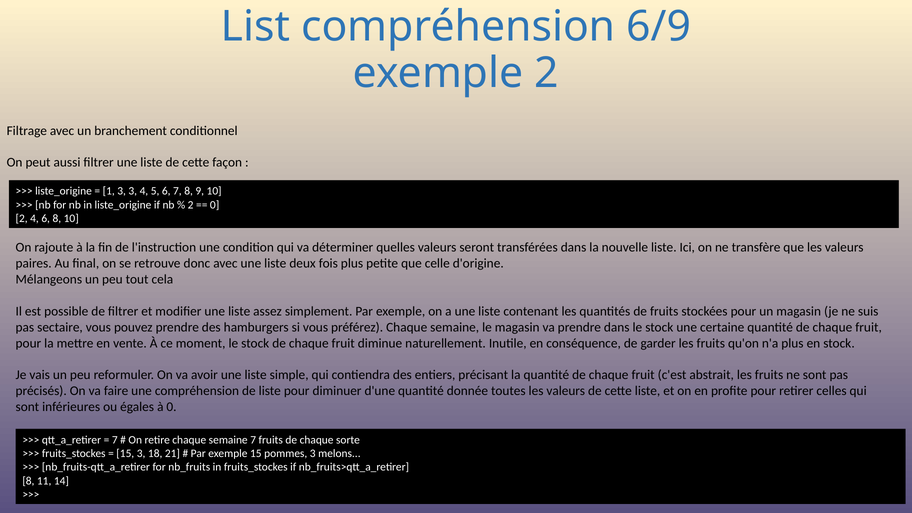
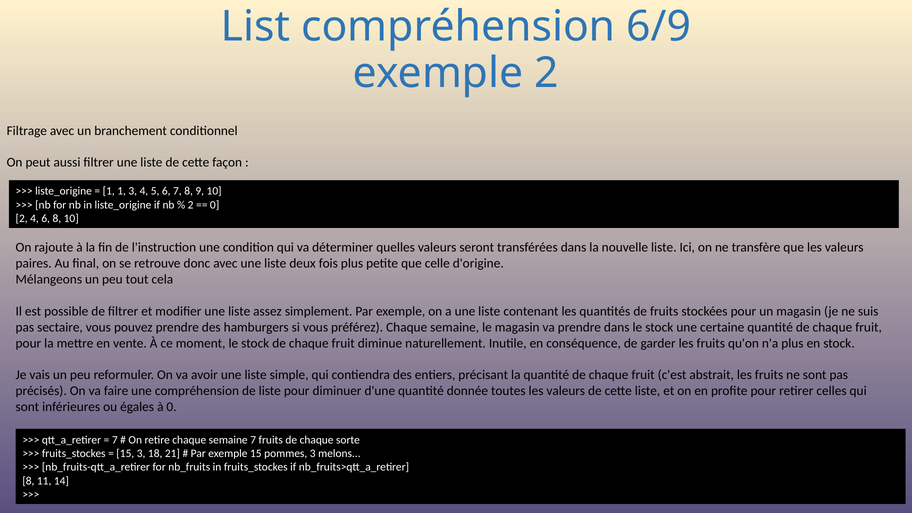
1 3: 3 -> 1
